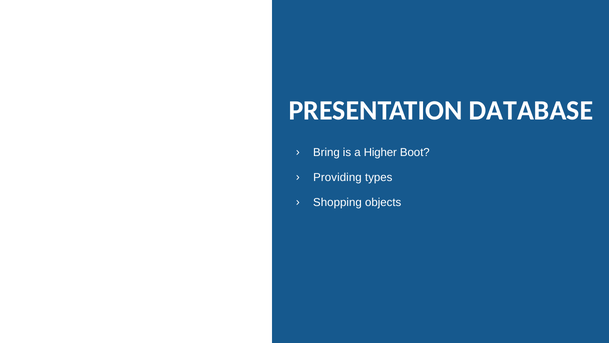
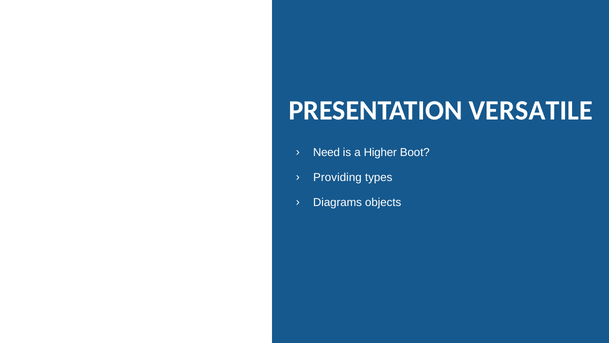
DATABASE: DATABASE -> VERSATILE
Bring: Bring -> Need
Shopping: Shopping -> Diagrams
